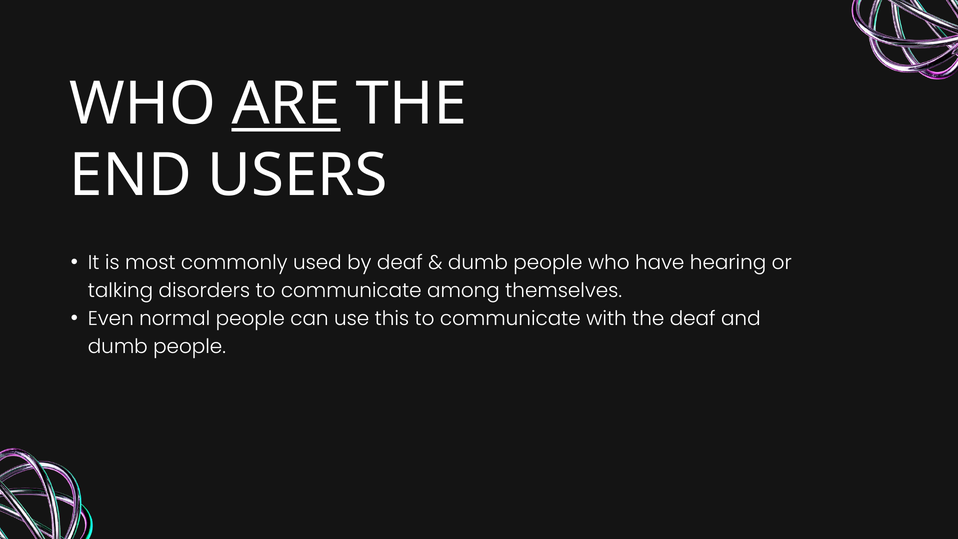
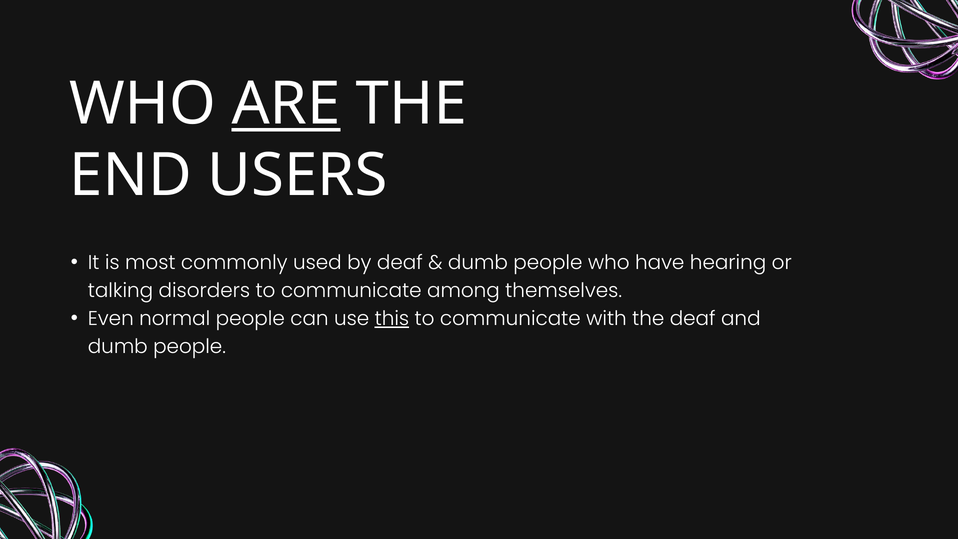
this underline: none -> present
